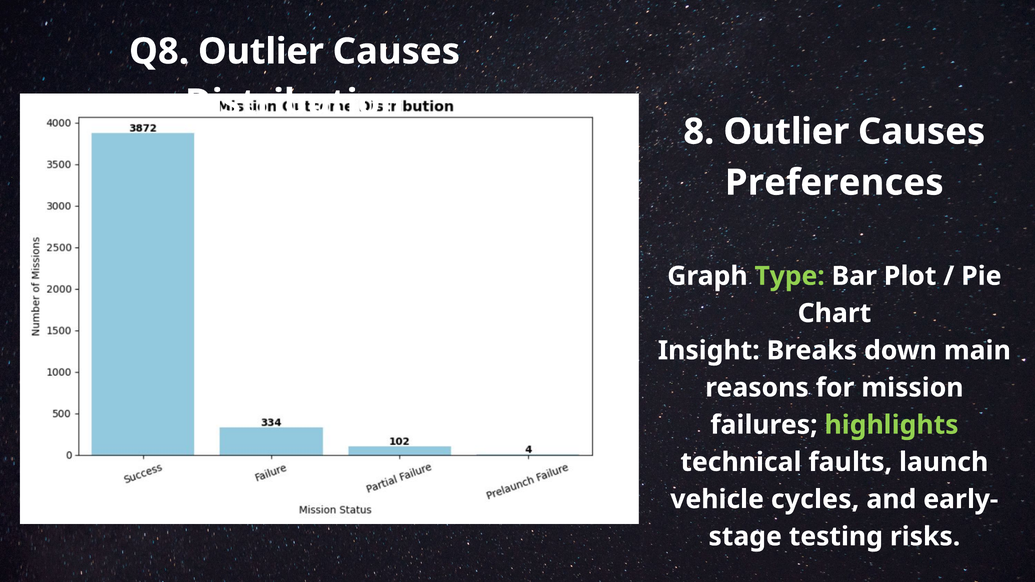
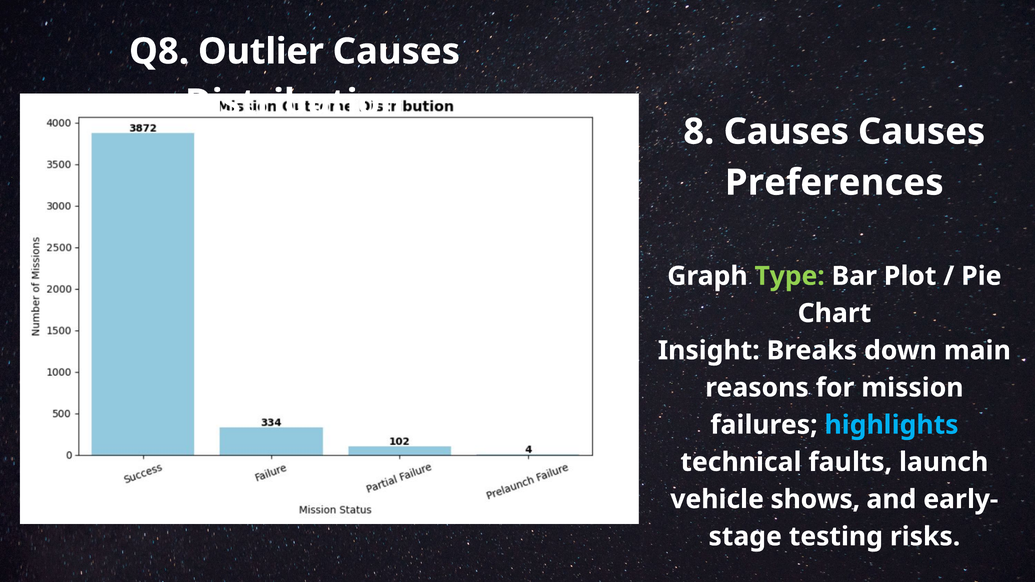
8 Outlier: Outlier -> Causes
highlights colour: light green -> light blue
cycles: cycles -> shows
